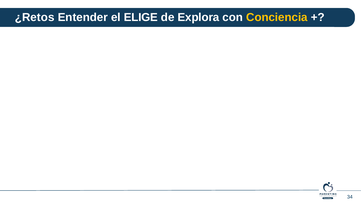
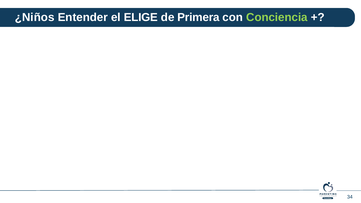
¿Retos: ¿Retos -> ¿Niños
Explora: Explora -> Primera
Conciencia colour: yellow -> light green
